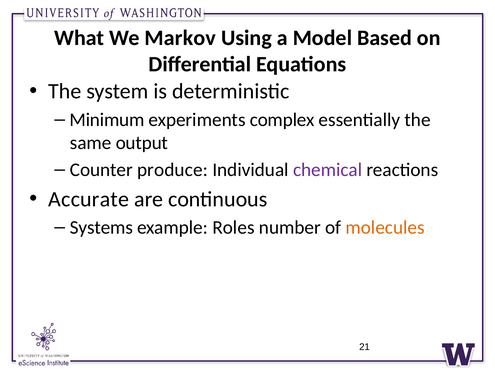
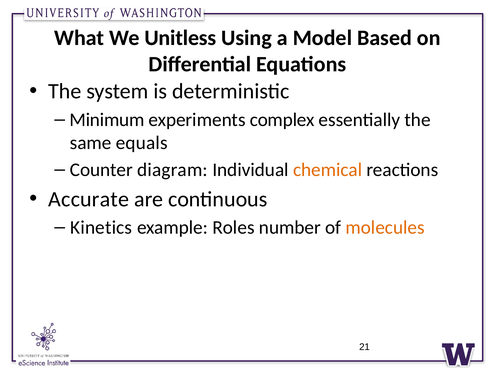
Markov: Markov -> Unitless
output: output -> equals
produce: produce -> diagram
chemical colour: purple -> orange
Systems: Systems -> Kinetics
